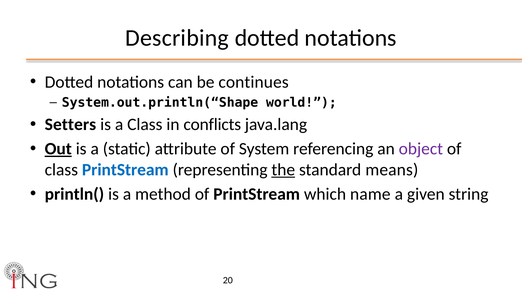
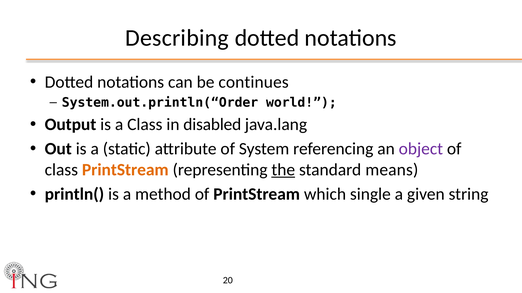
System.out.println(“Shape: System.out.println(“Shape -> System.out.println(“Order
Setters: Setters -> Output
conflicts: conflicts -> disabled
Out underline: present -> none
PrintStream at (125, 170) colour: blue -> orange
name: name -> single
